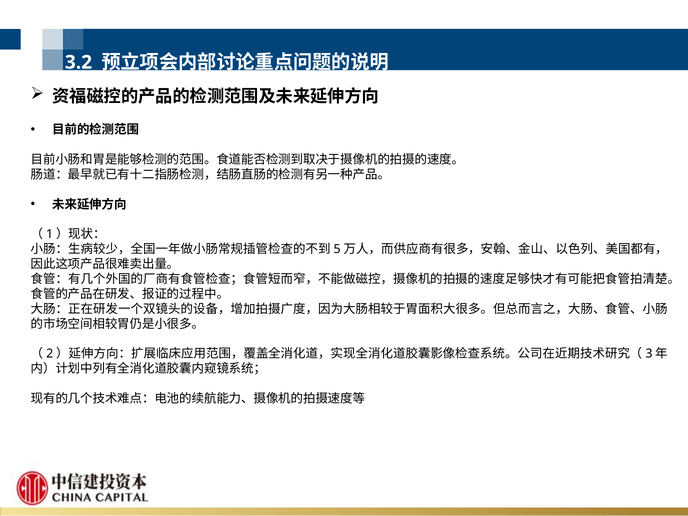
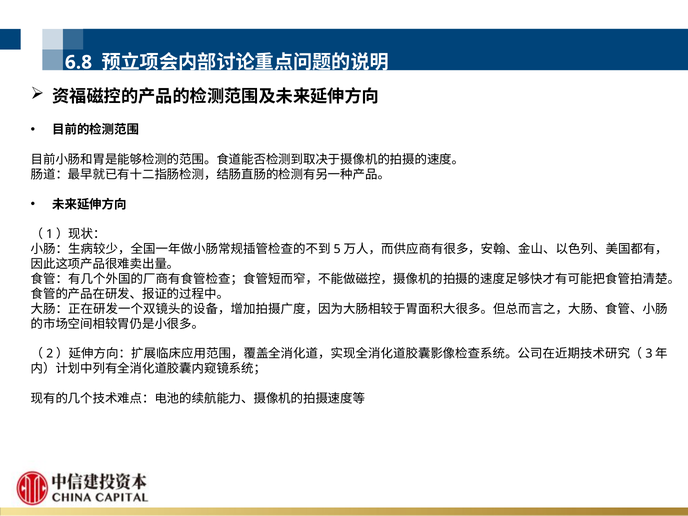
3.2: 3.2 -> 6.8
